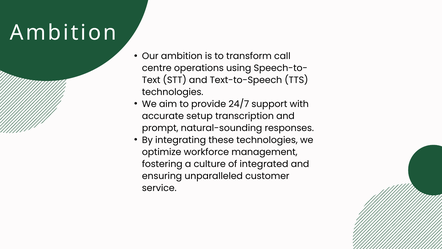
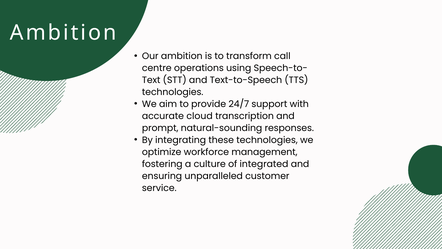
setup: setup -> cloud
